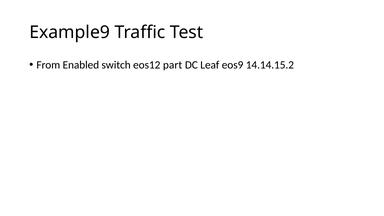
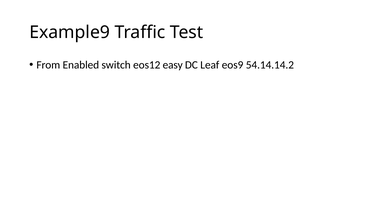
part: part -> easy
14.14.15.2: 14.14.15.2 -> 54.14.14.2
